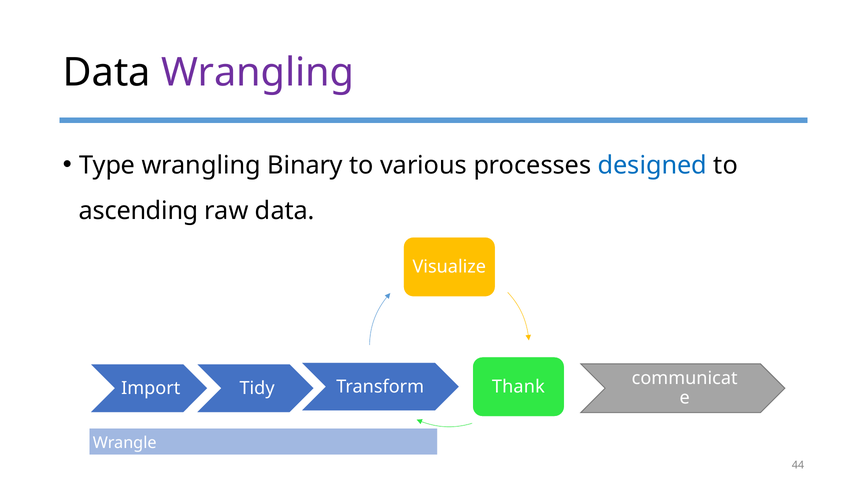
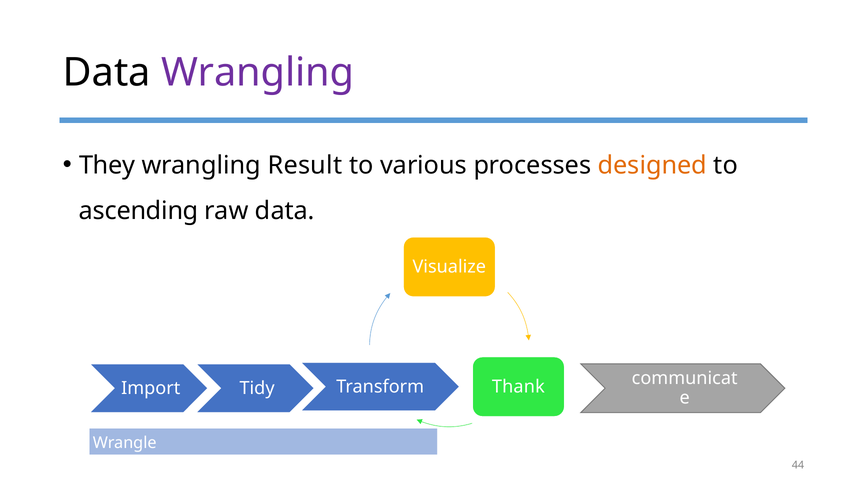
Type: Type -> They
Binary: Binary -> Result
designed colour: blue -> orange
